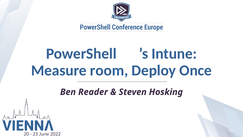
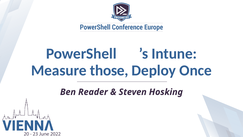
room: room -> those
